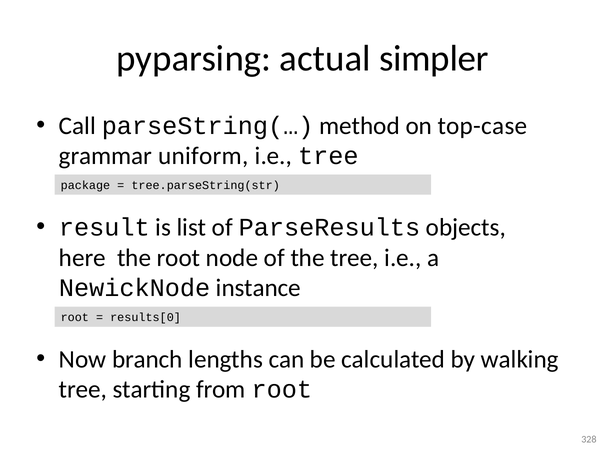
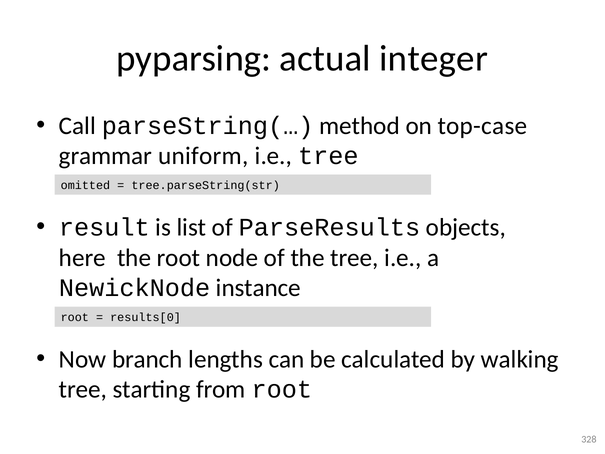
simpler: simpler -> integer
package: package -> omitted
